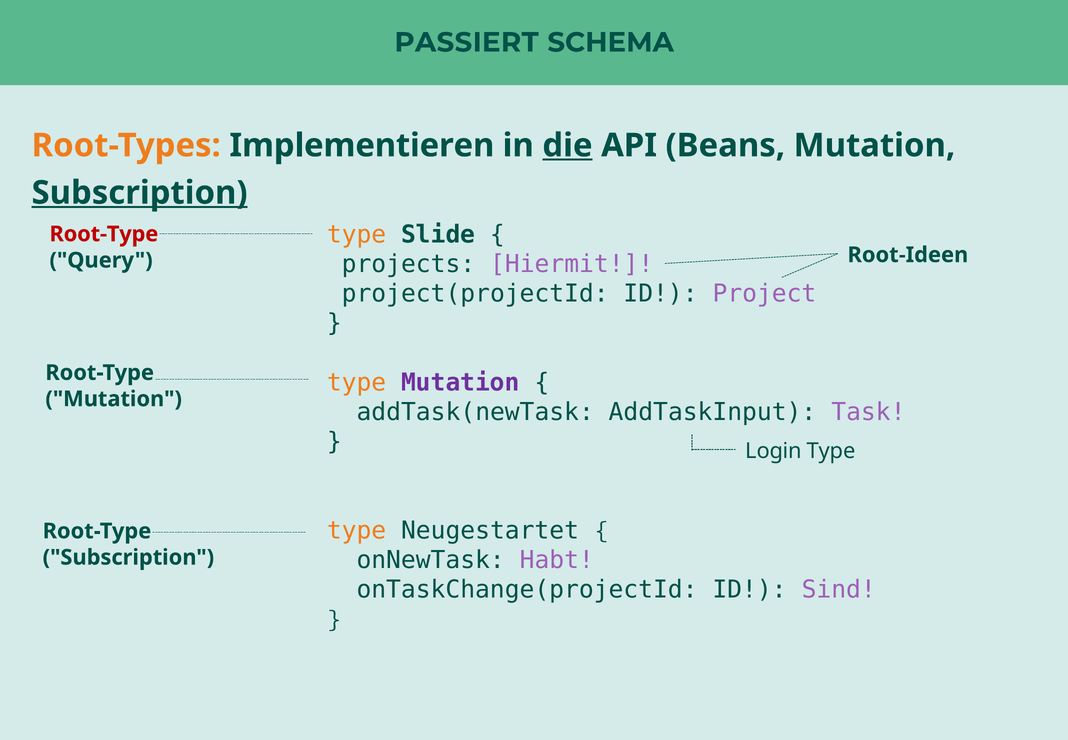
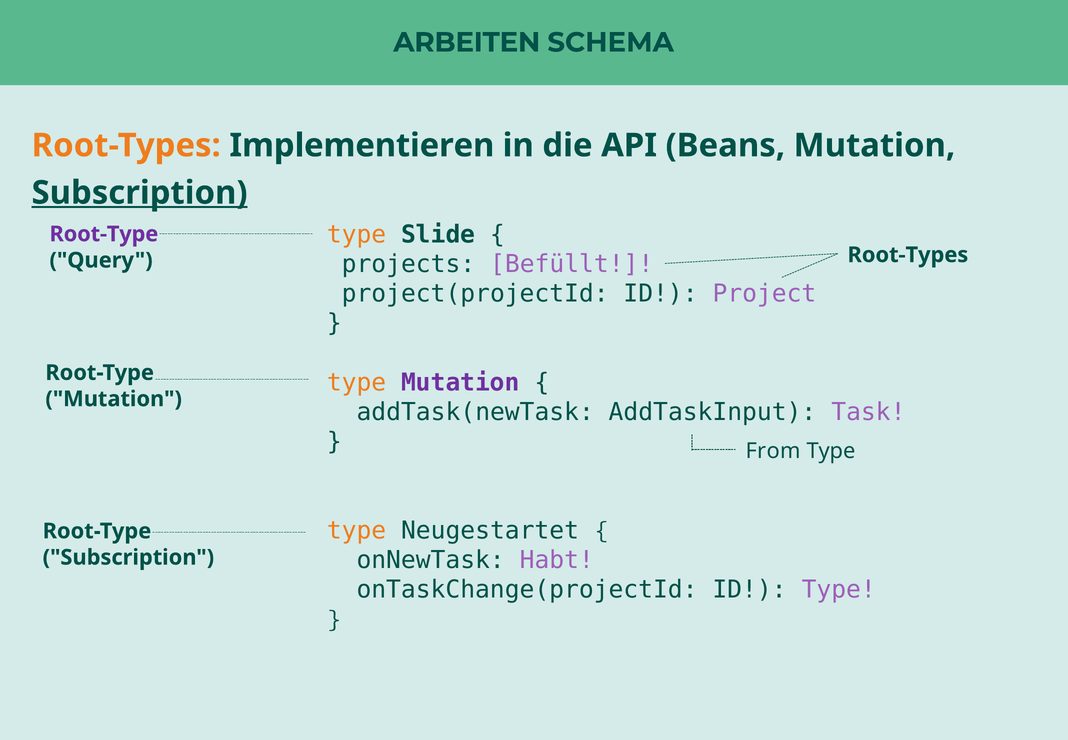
PASSIERT: PASSIERT -> ARBEITEN
die underline: present -> none
Root-Type at (104, 234) colour: red -> purple
Hiermit: Hiermit -> Befüllt
Query Root-Ideen: Root-Ideen -> Root-Types
Login: Login -> From
ID Sind: Sind -> Type
